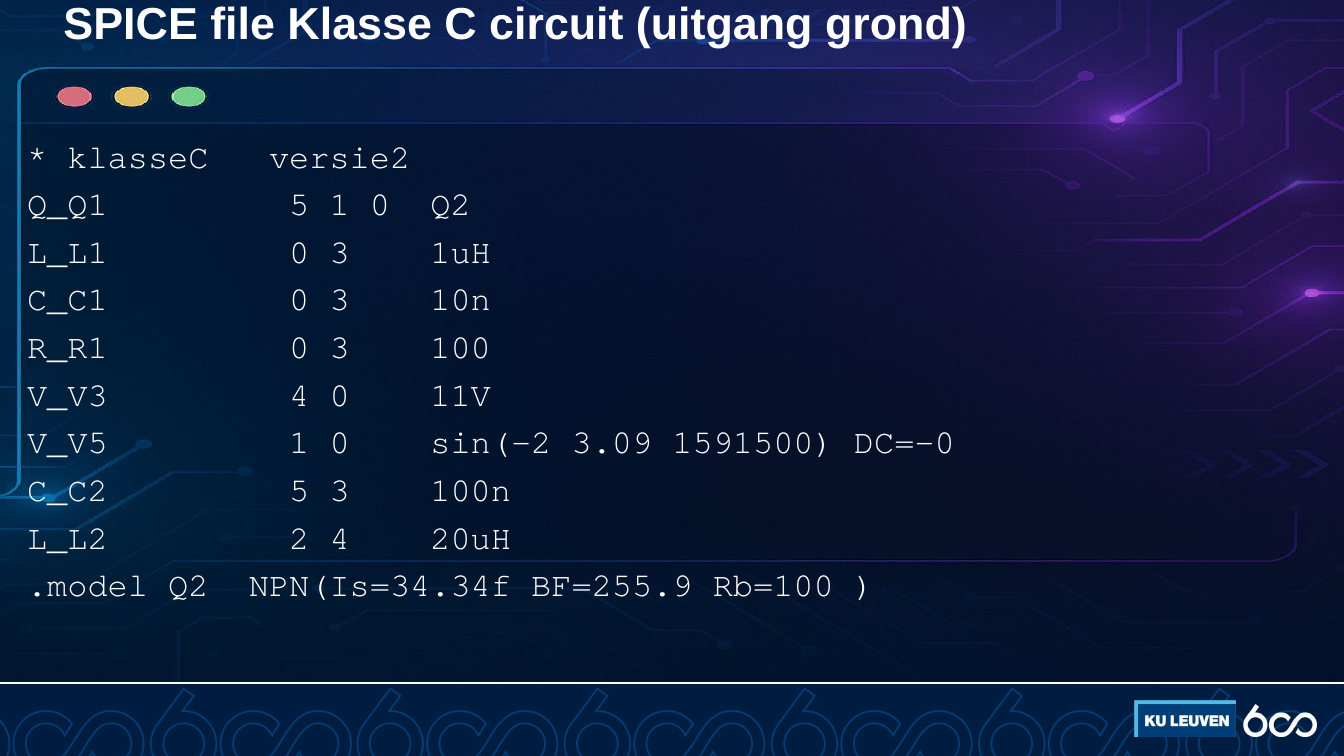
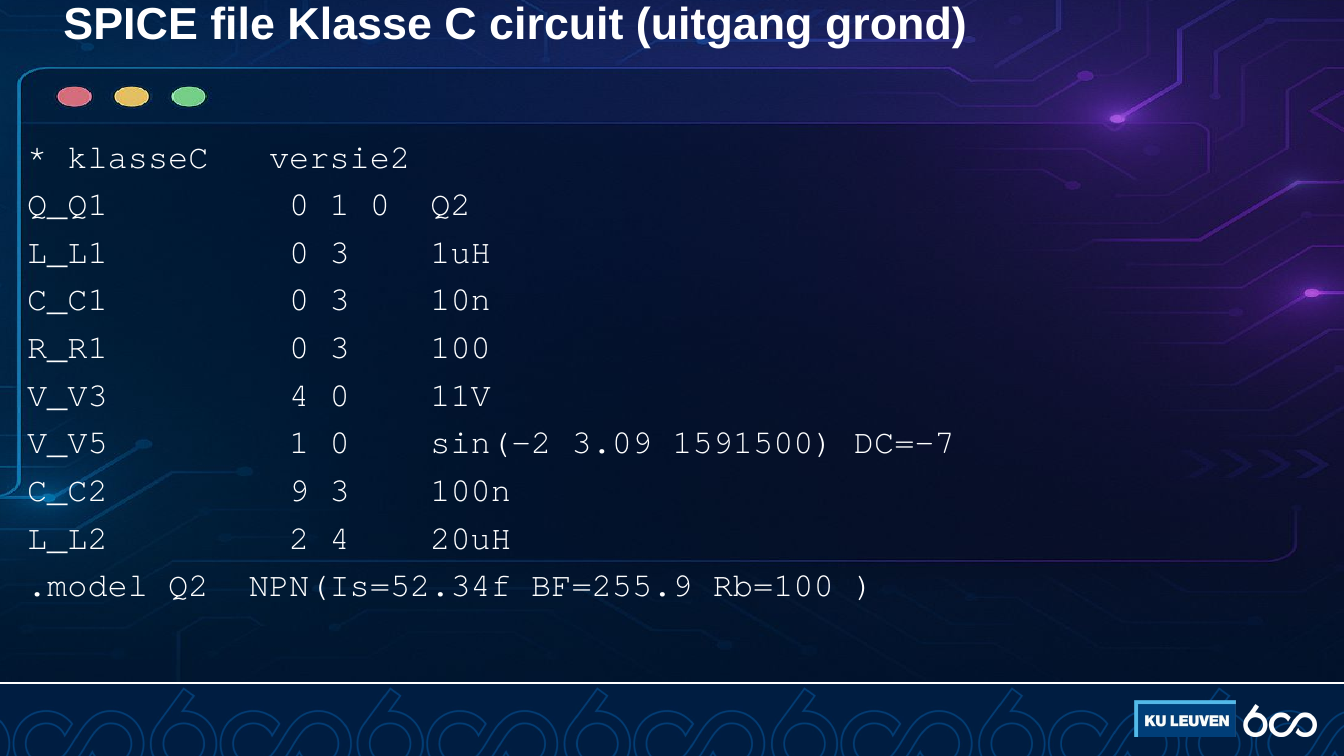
Q_Q1 5: 5 -> 0
DC=-0: DC=-0 -> DC=-7
C_C2 5: 5 -> 9
NPN(Is=34.34f: NPN(Is=34.34f -> NPN(Is=52.34f
